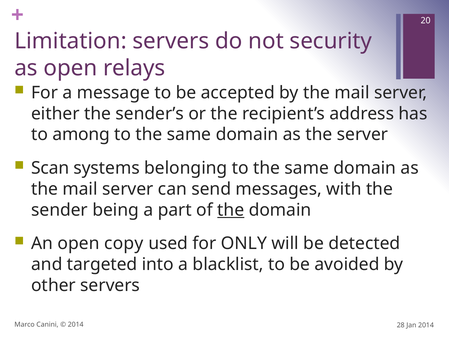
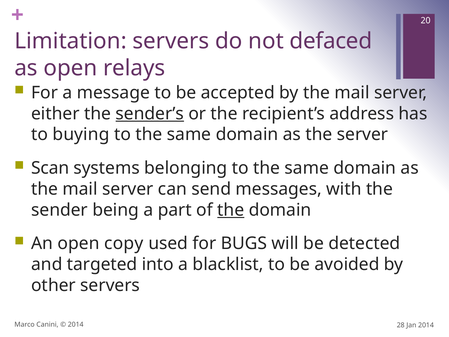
security: security -> defaced
sender’s underline: none -> present
among: among -> buying
ONLY: ONLY -> BUGS
